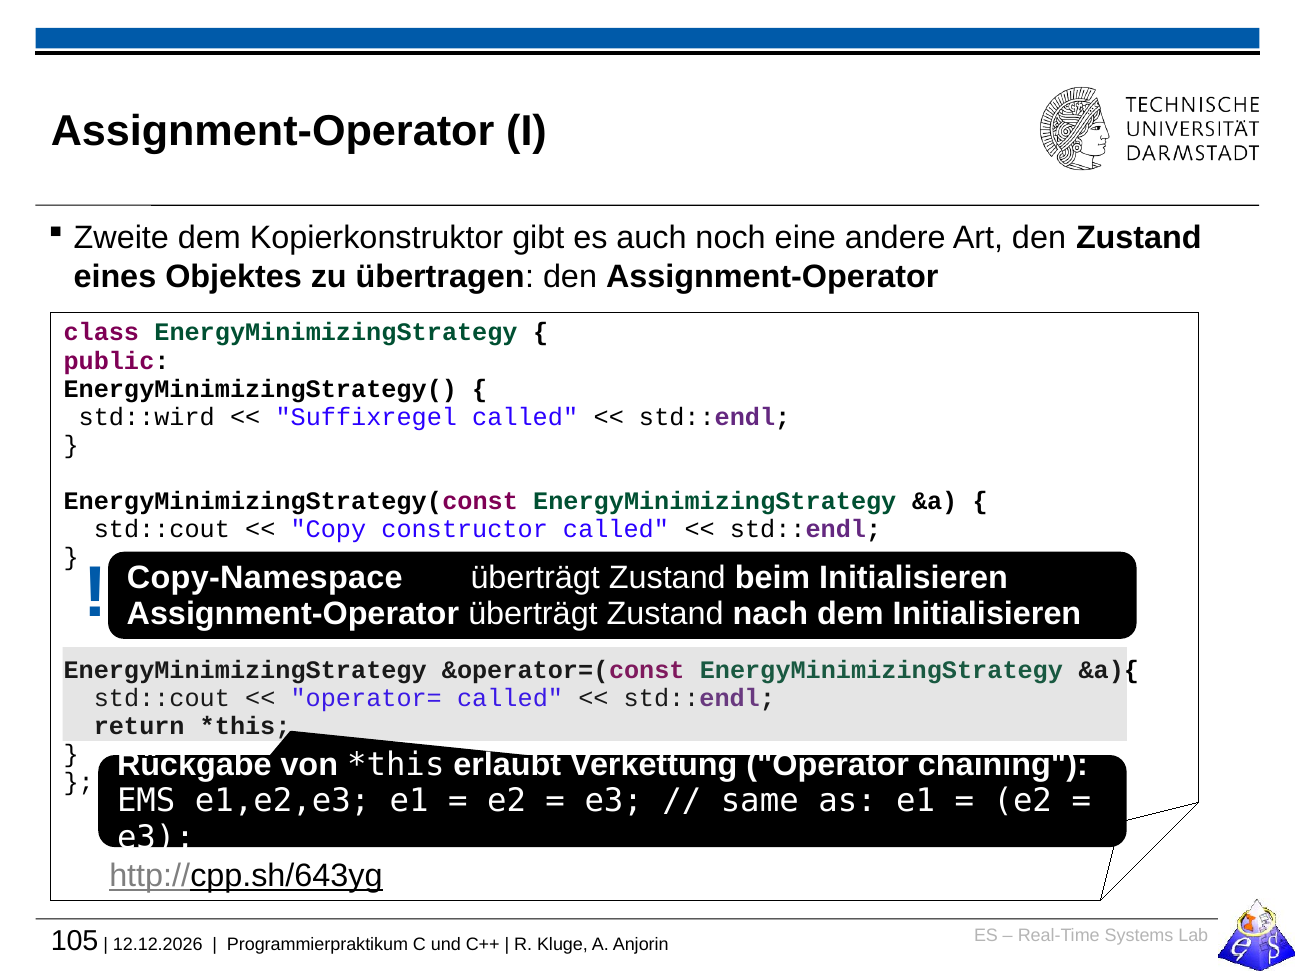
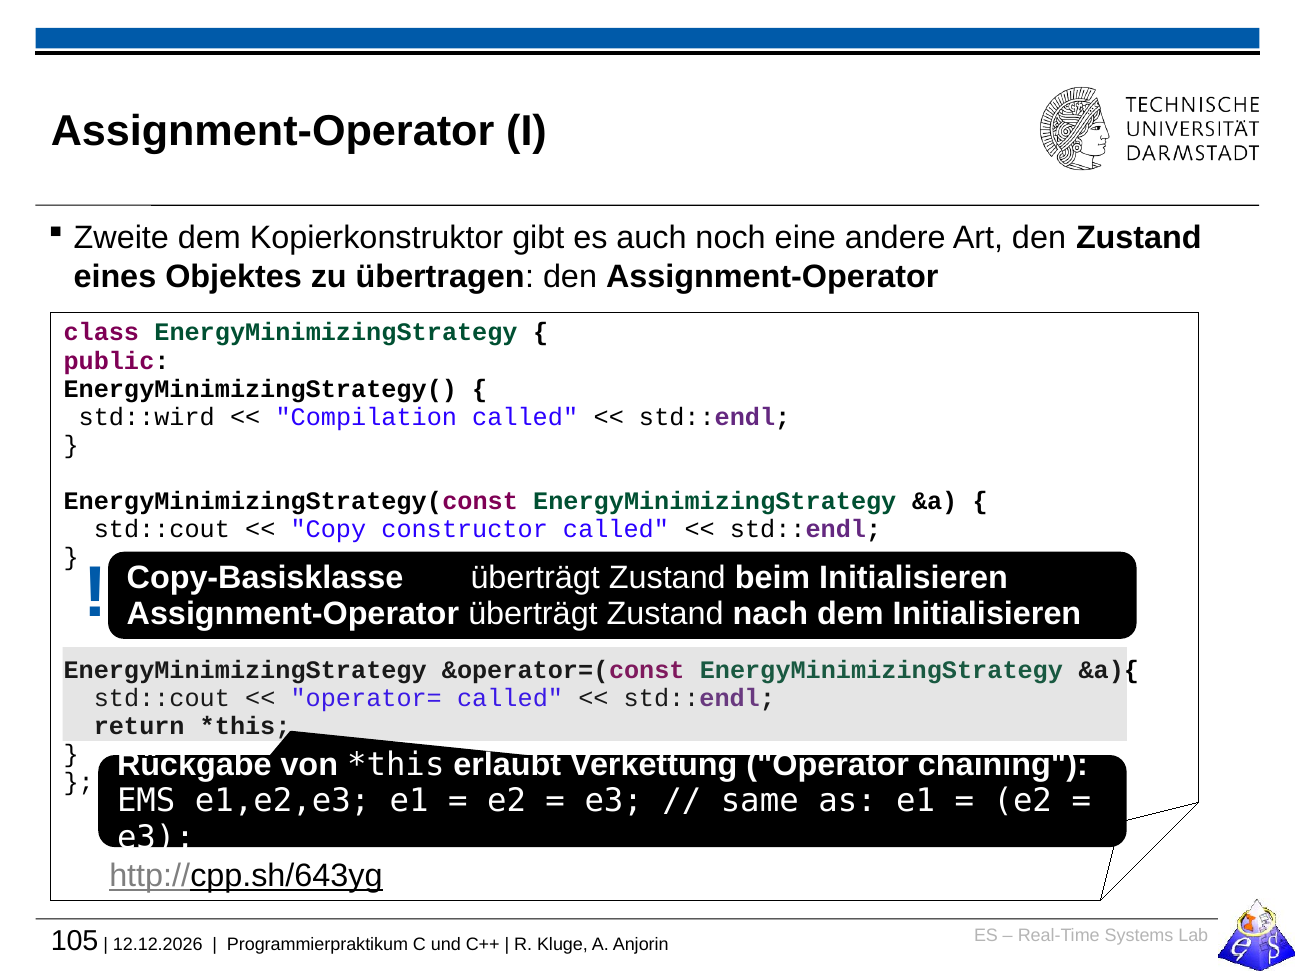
Suffixregel: Suffixregel -> Compilation
Copy-Namespace: Copy-Namespace -> Copy-Basisklasse
